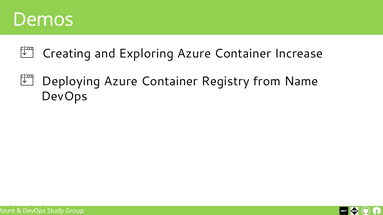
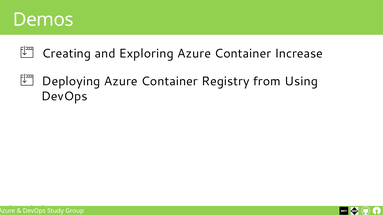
Name: Name -> Using
